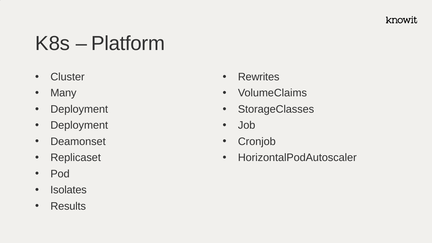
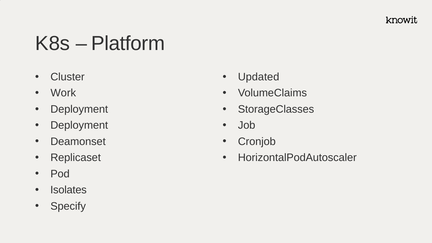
Rewrites: Rewrites -> Updated
Many: Many -> Work
Results: Results -> Specify
